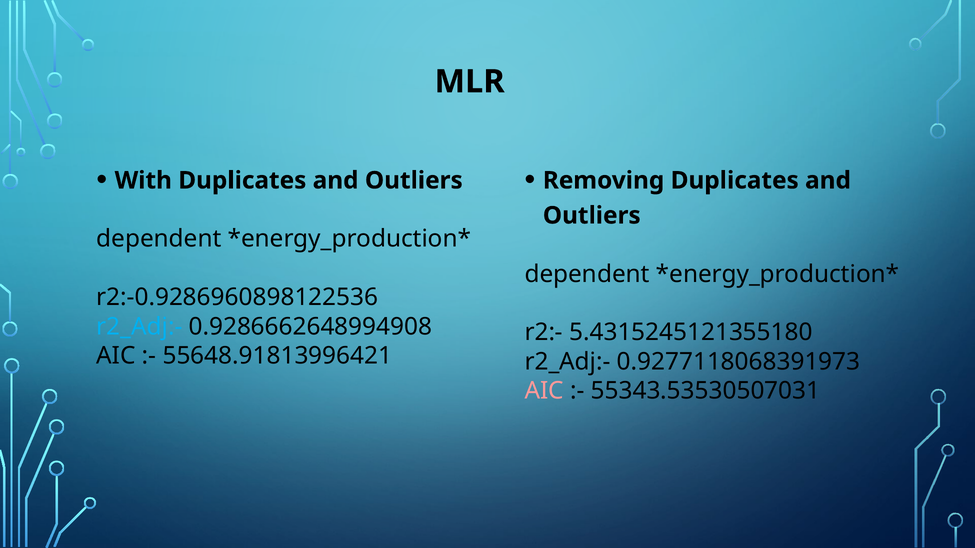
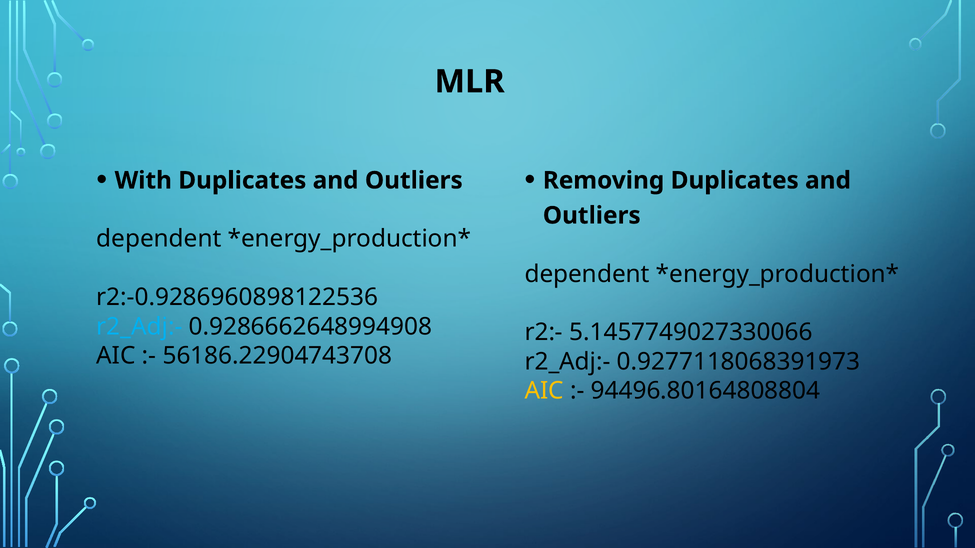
5.4315245121355180: 5.4315245121355180 -> 5.1457749027330066
55648.91813996421: 55648.91813996421 -> 56186.22904743708
AIC at (544, 391) colour: pink -> yellow
55343.53530507031: 55343.53530507031 -> 94496.80164808804
